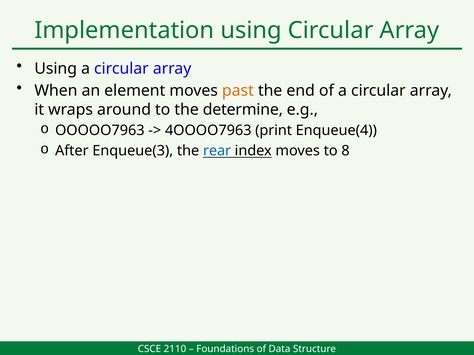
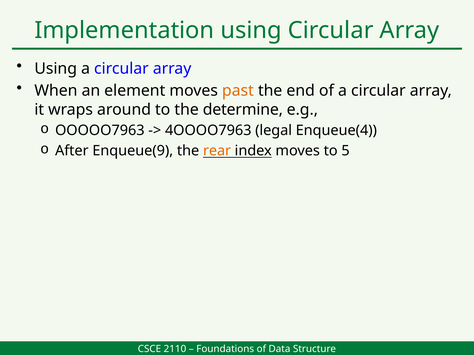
print: print -> legal
Enqueue(3: Enqueue(3 -> Enqueue(9
rear colour: blue -> orange
8: 8 -> 5
